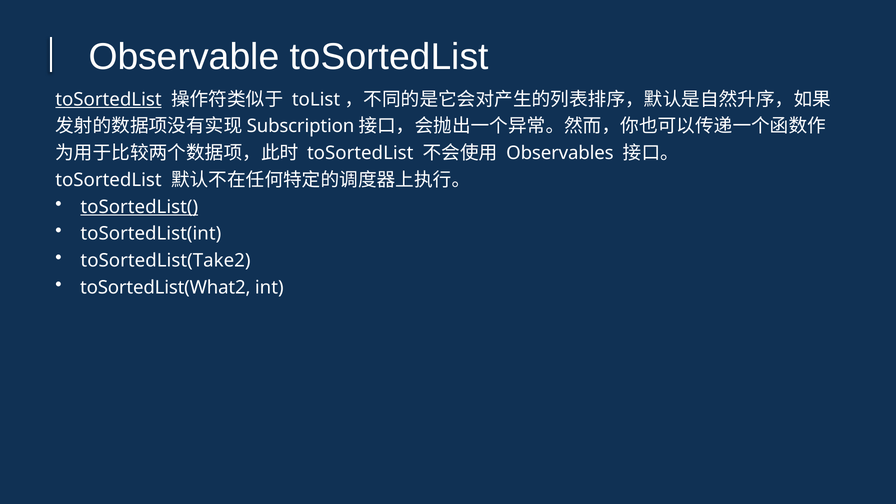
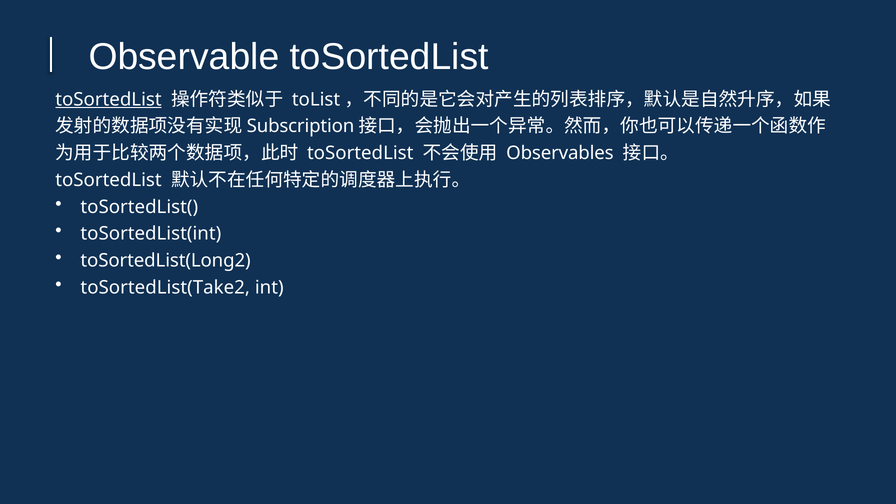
toSortedList( underline: present -> none
toSortedList(Take2: toSortedList(Take2 -> toSortedList(Long2
toSortedList(What2: toSortedList(What2 -> toSortedList(Take2
